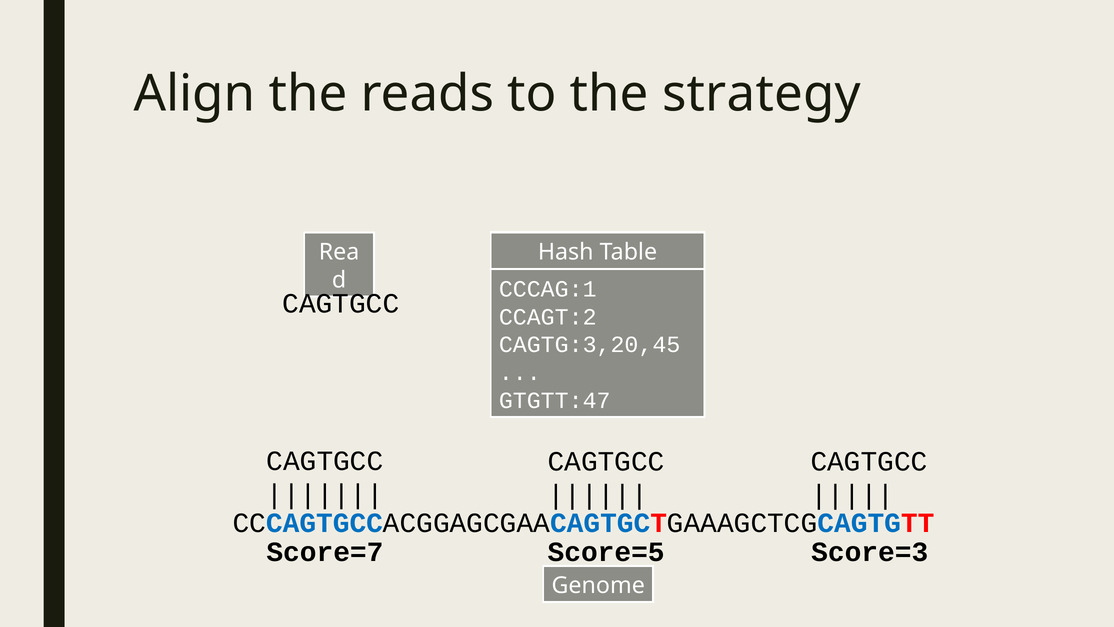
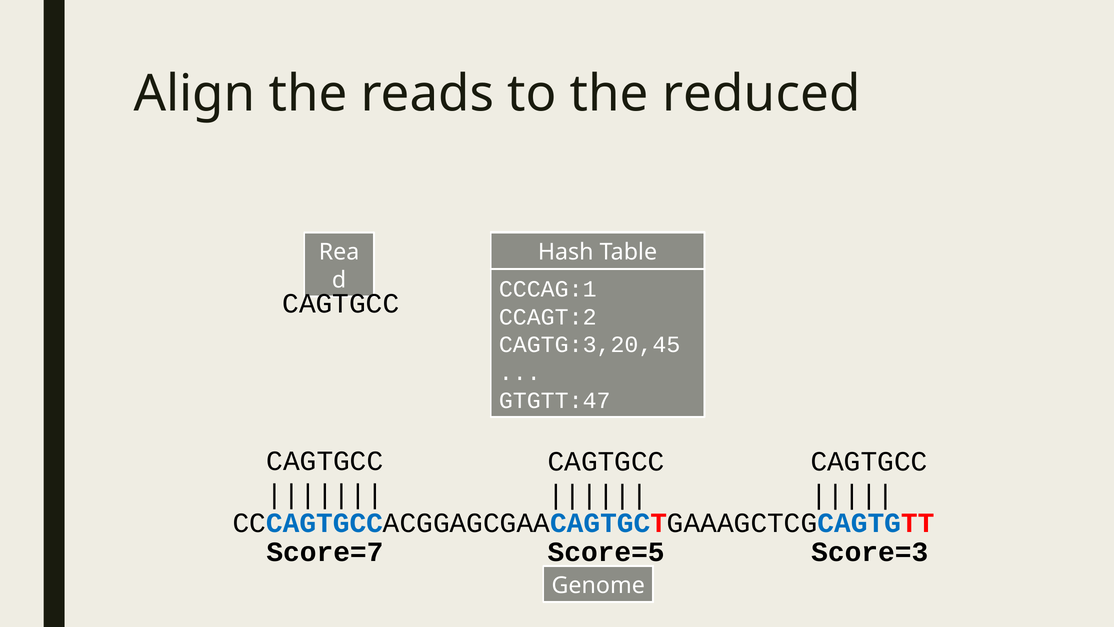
strategy: strategy -> reduced
